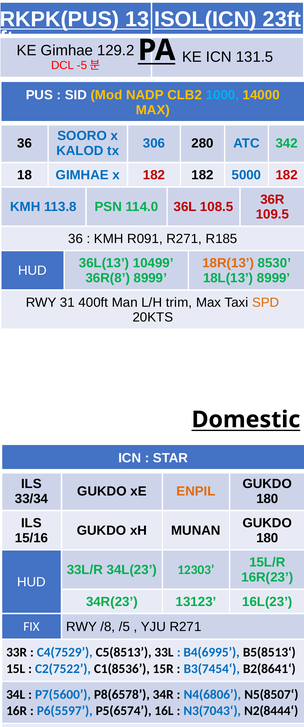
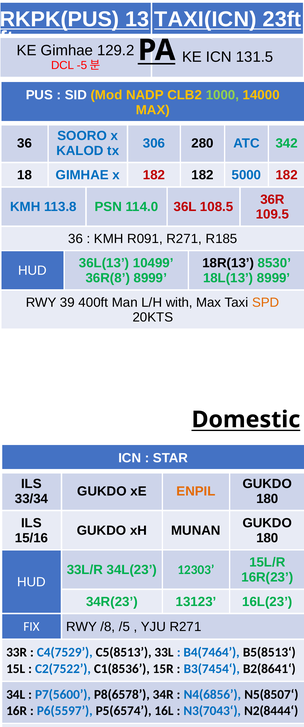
ISOL(ICN: ISOL(ICN -> TAXI(ICN
1000 colour: light blue -> light green
18R(13 colour: orange -> black
31: 31 -> 39
trim: trim -> with
B4(6995: B4(6995 -> B4(7464
N4(6806: N4(6806 -> N4(6856
